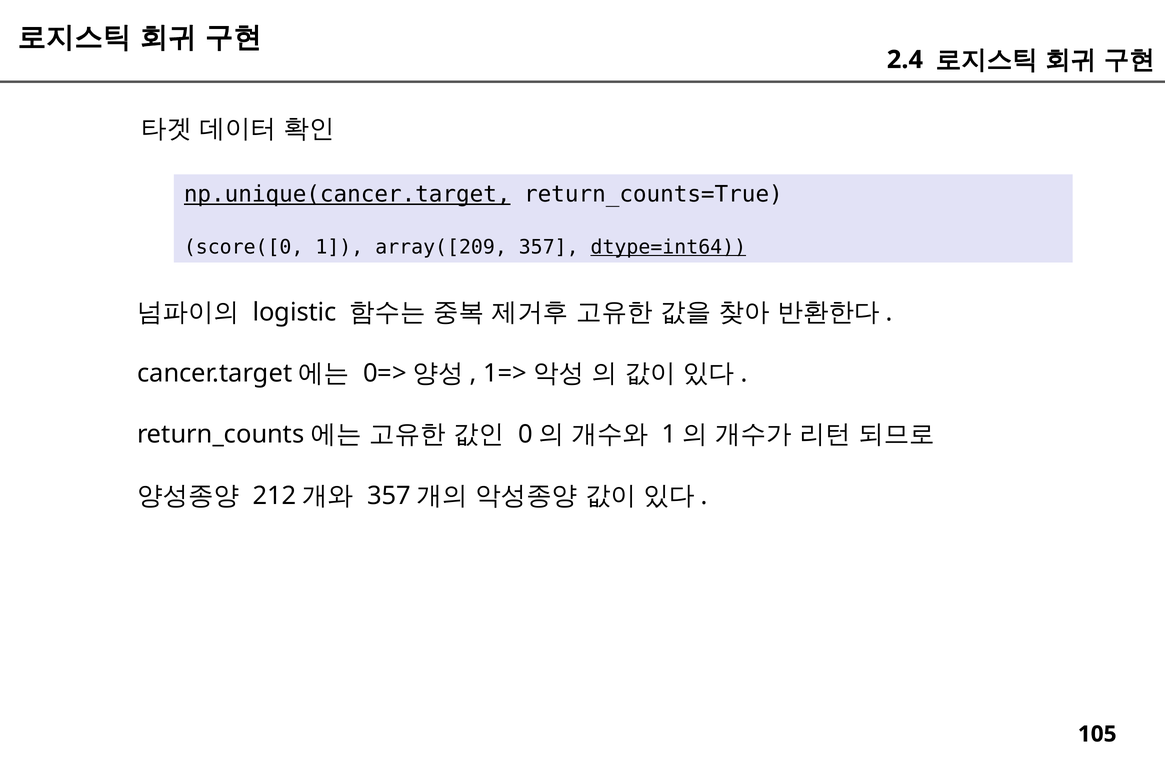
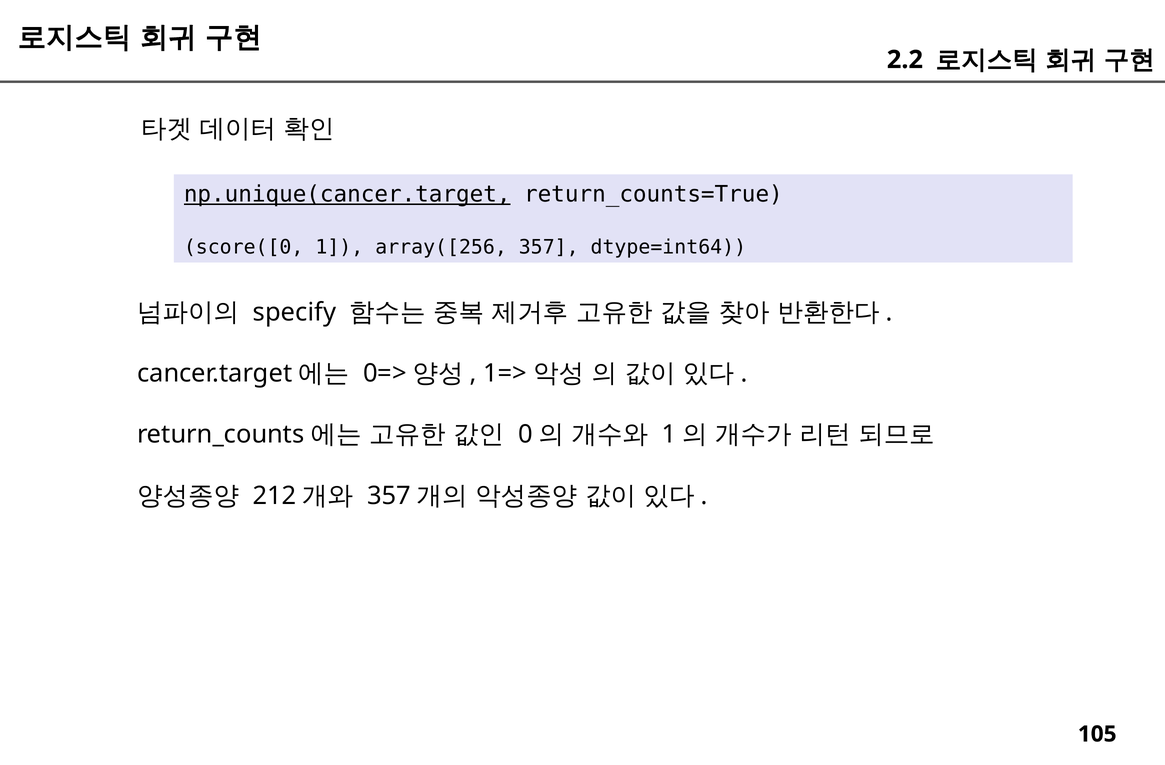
2.4: 2.4 -> 2.2
array([209: array([209 -> array([256
dtype=int64 underline: present -> none
logistic: logistic -> specify
